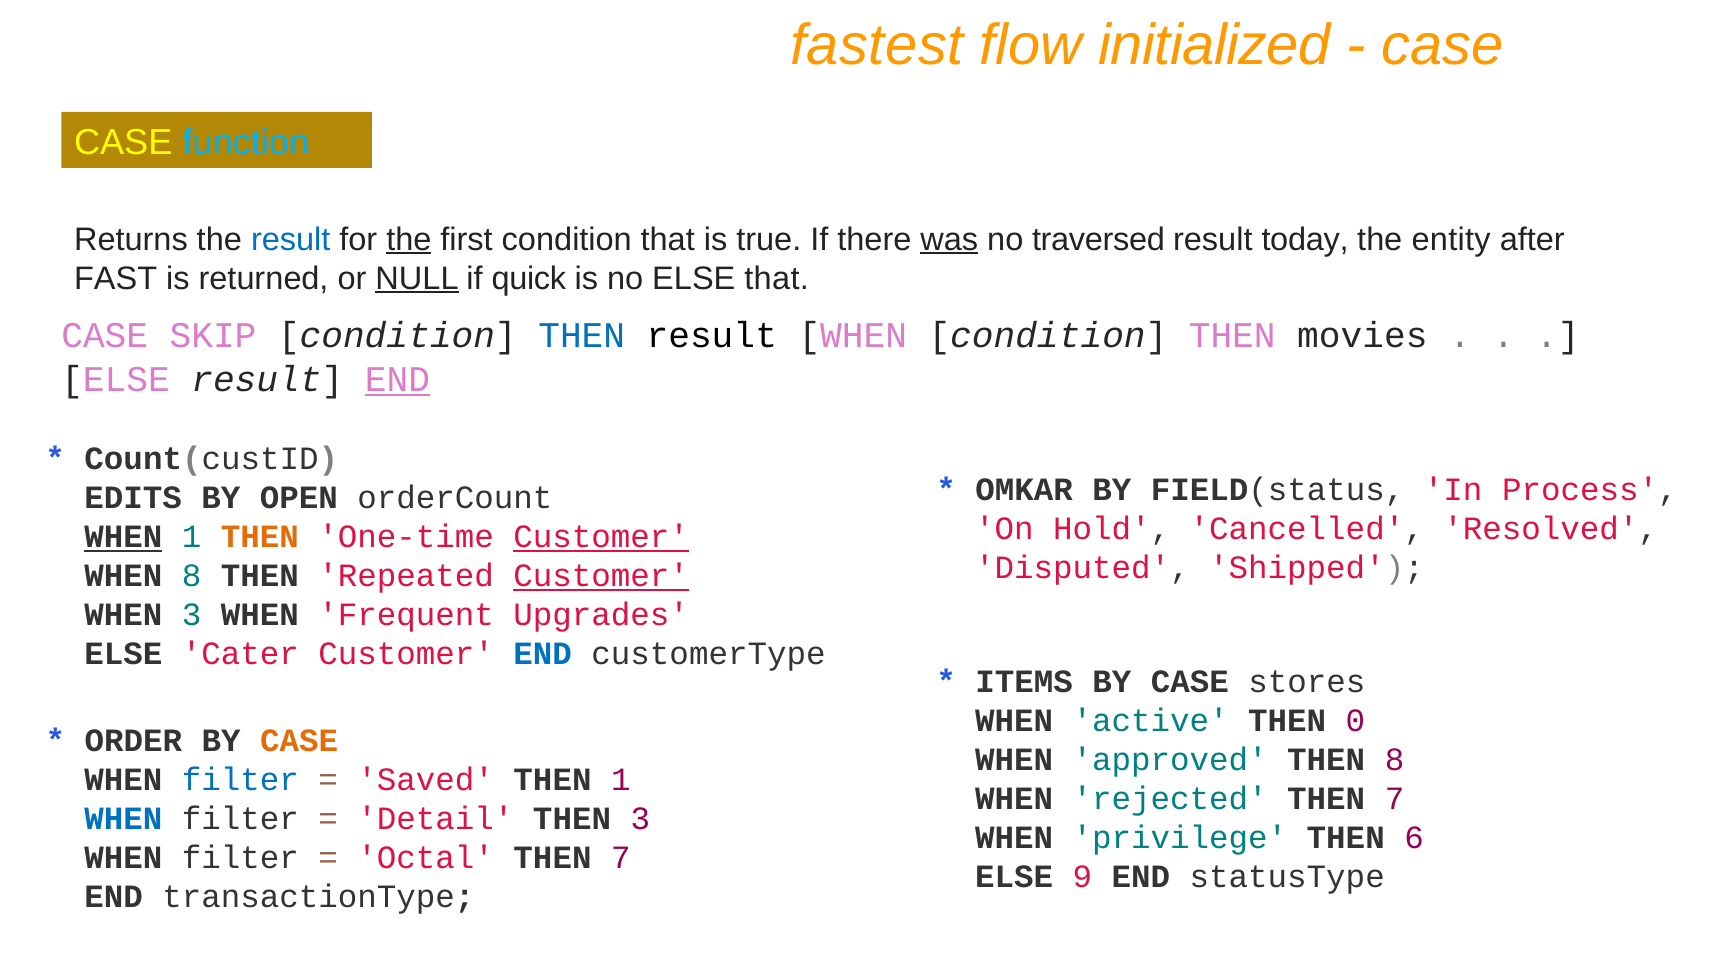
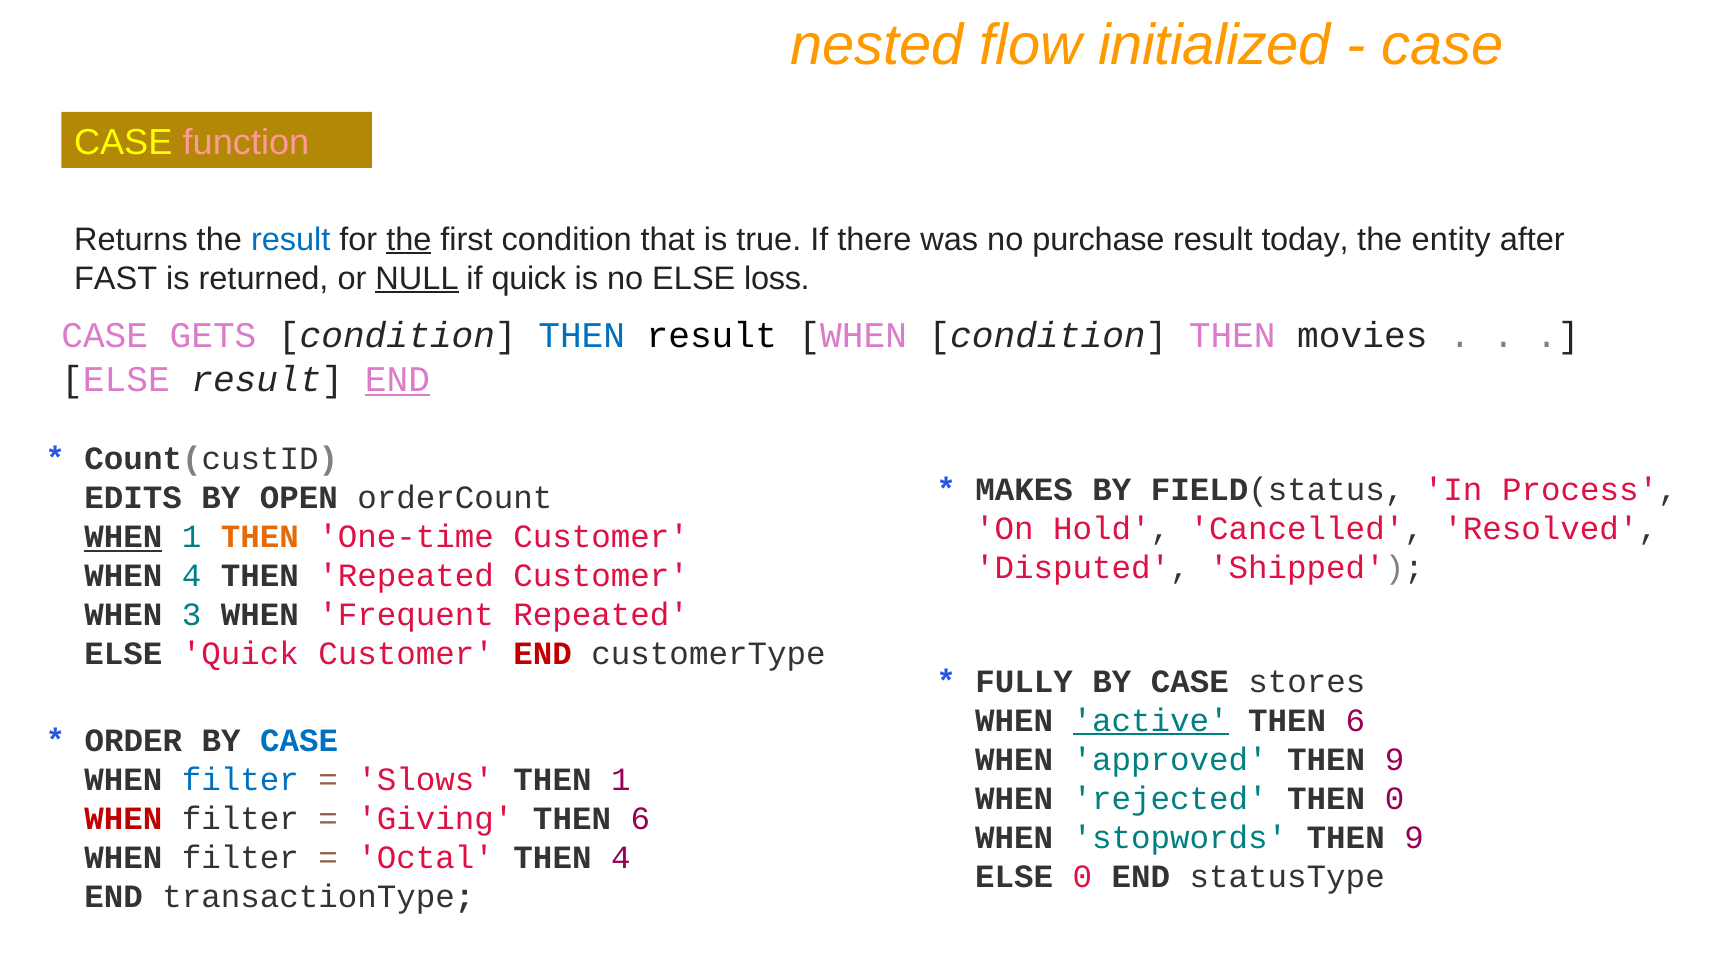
fastest: fastest -> nested
function colour: light blue -> pink
was underline: present -> none
traversed: traversed -> purchase
ELSE that: that -> loss
SKIP: SKIP -> GETS
OMKAR: OMKAR -> MAKES
Customer at (601, 537) underline: present -> none
WHEN 8: 8 -> 4
Customer at (601, 576) underline: present -> none
Frequent Upgrades: Upgrades -> Repeated
ELSE Cater: Cater -> Quick
END at (543, 654) colour: blue -> red
ITEMS: ITEMS -> FULLY
active underline: none -> present
0 at (1356, 721): 0 -> 6
CASE at (299, 741) colour: orange -> blue
approved THEN 8: 8 -> 9
Saved: Saved -> Slows
rejected THEN 7: 7 -> 0
WHEN at (123, 819) colour: blue -> red
Detail: Detail -> Giving
3 at (640, 819): 3 -> 6
privilege: privilege -> stopwords
6 at (1414, 838): 6 -> 9
7 at (621, 858): 7 -> 4
ELSE 9: 9 -> 0
